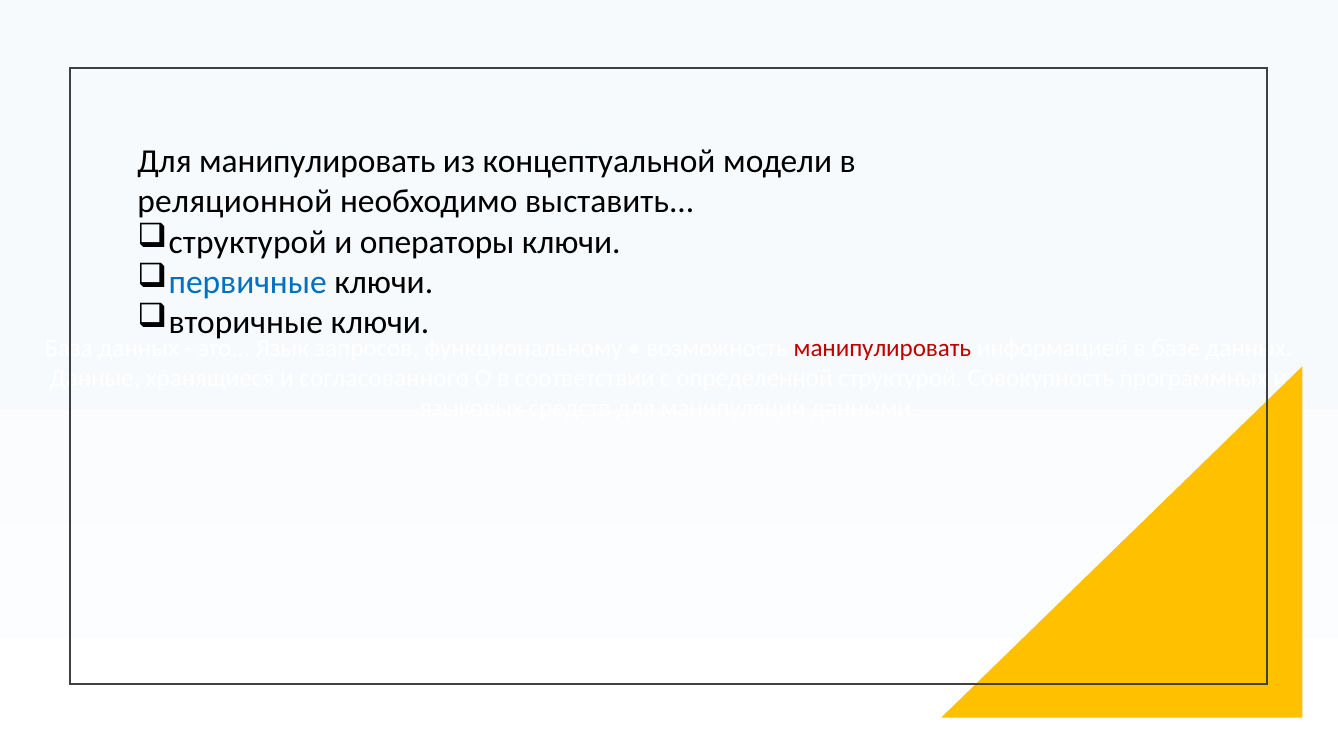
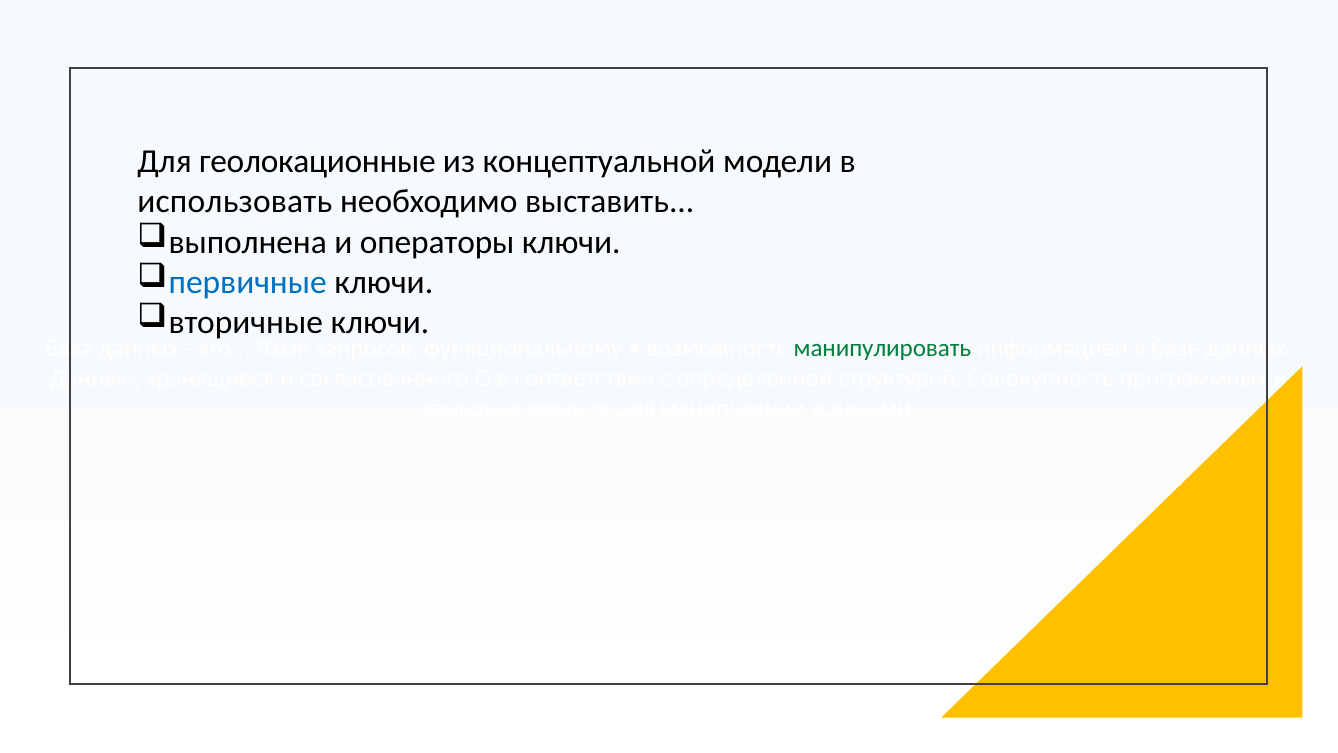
Для манипулировать: манипулировать -> геолокационные
реляционной: реляционной -> использовать
структурой at (248, 242): структурой -> выполнена
манипулировать at (882, 348) colour: red -> green
